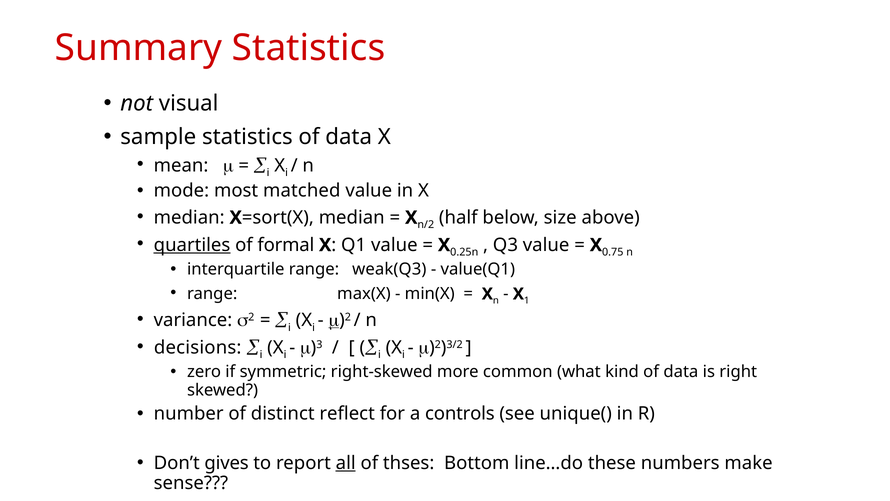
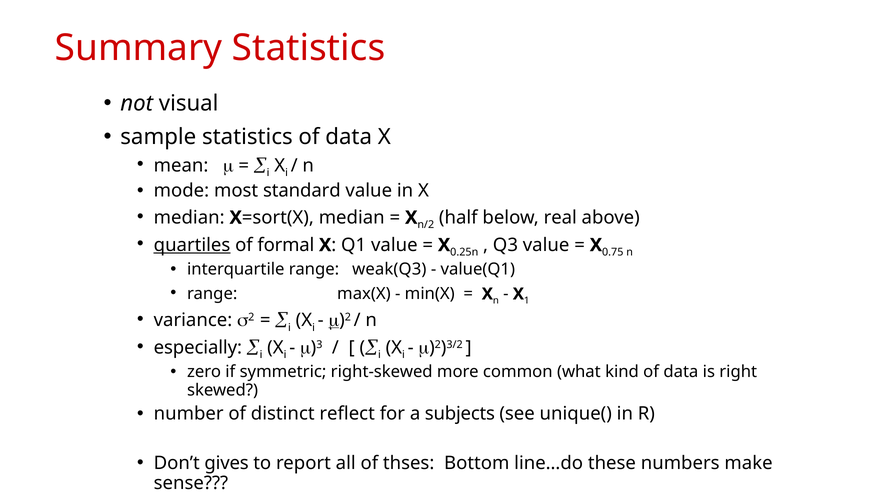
matched: matched -> standard
size: size -> real
decisions: decisions -> especially
controls: controls -> subjects
all underline: present -> none
